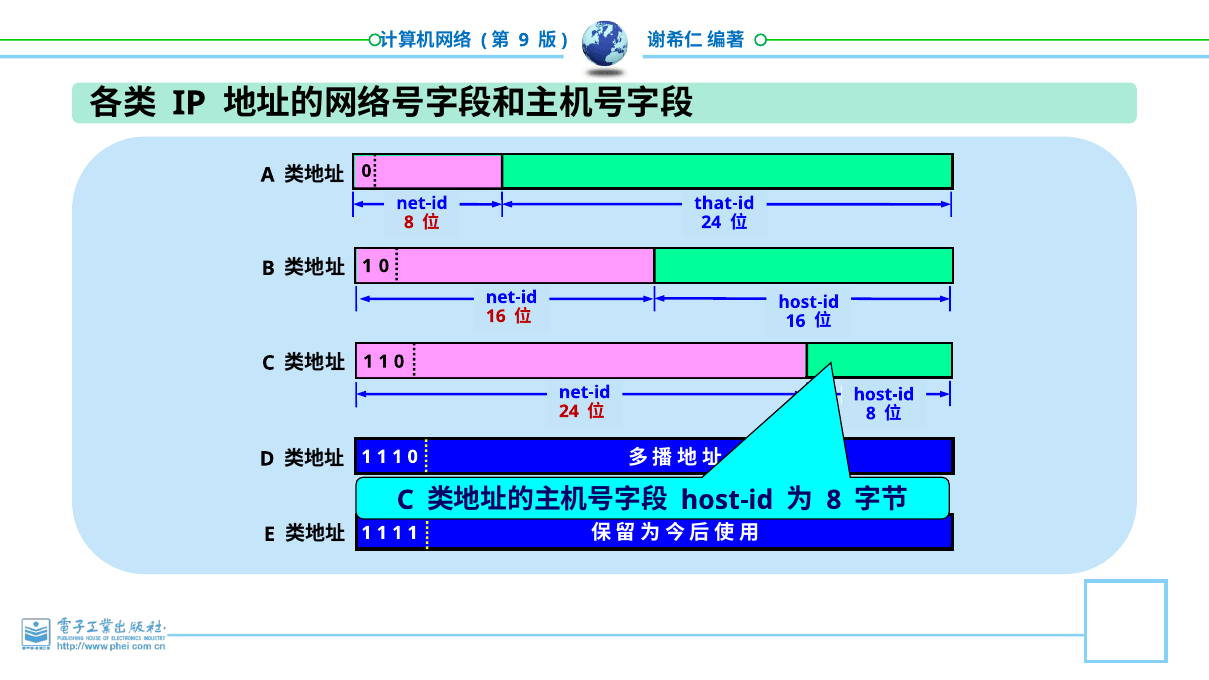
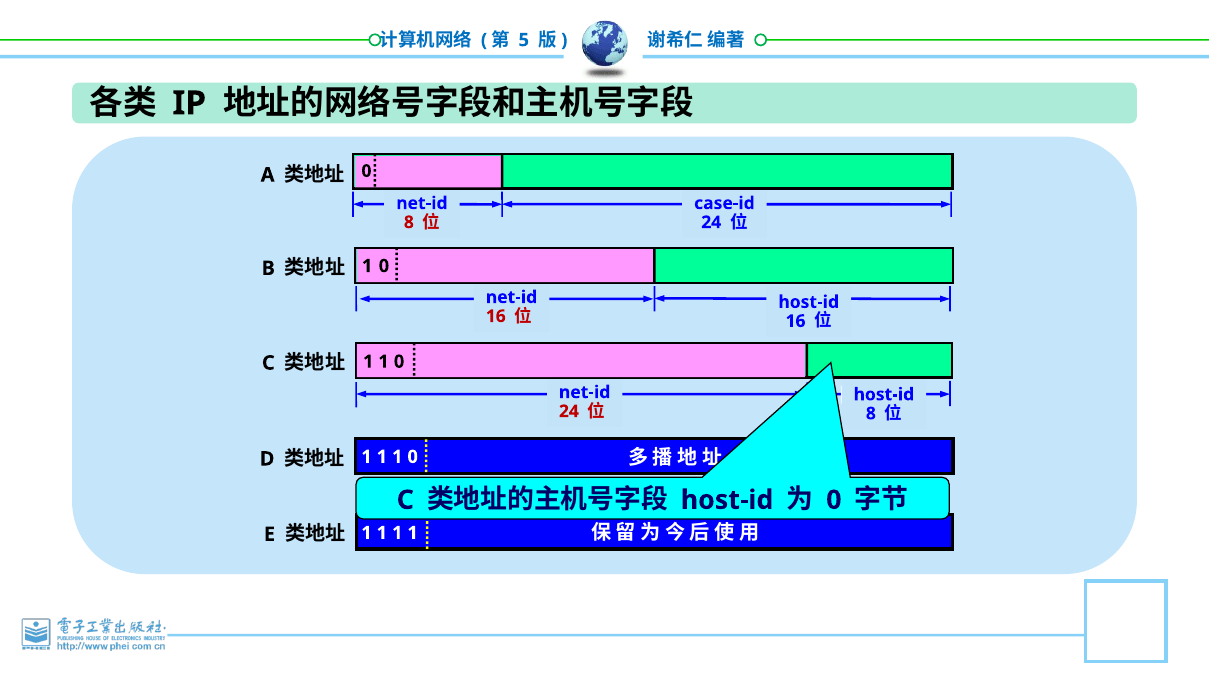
9: 9 -> 5
that-id: that-id -> case-id
8 at (834, 500): 8 -> 0
